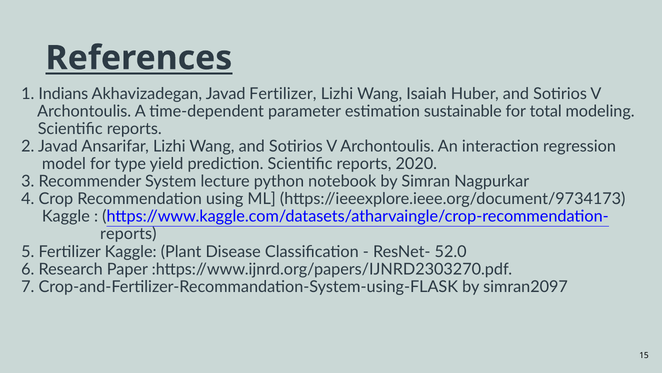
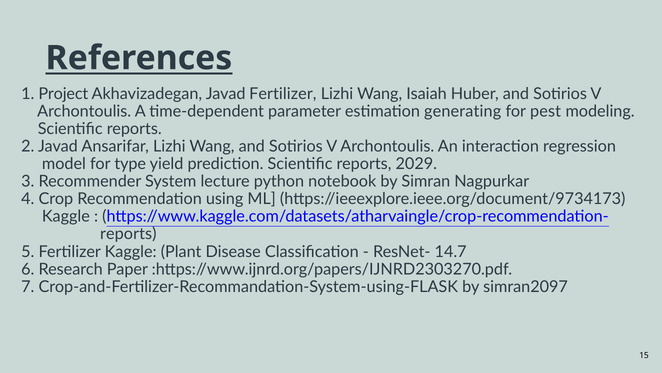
Indians: Indians -> Project
sustainable: sustainable -> generating
total: total -> pest
2020: 2020 -> 2029
52.0: 52.0 -> 14.7
